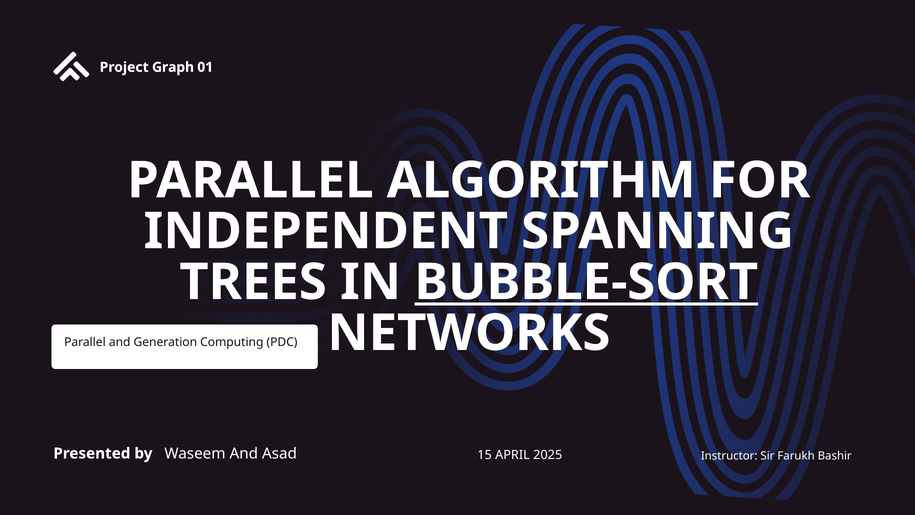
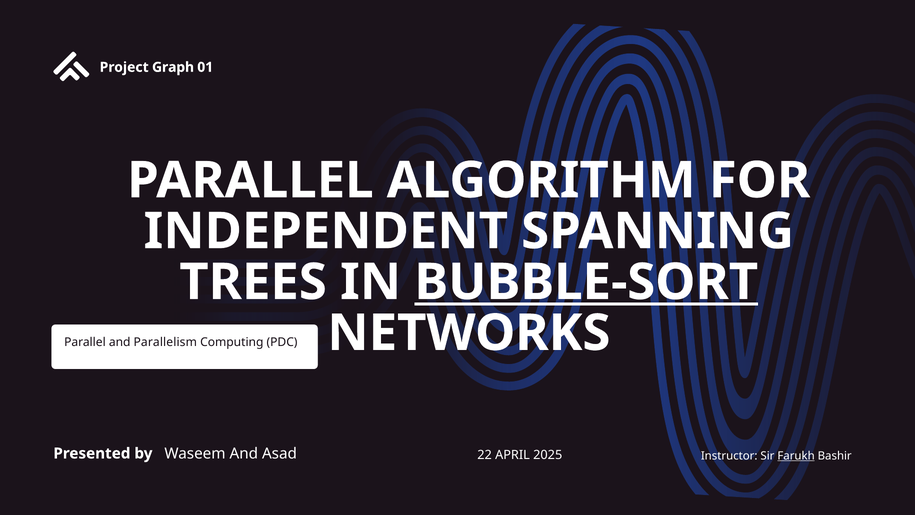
Generation: Generation -> Parallelism
15: 15 -> 22
Farukh underline: none -> present
